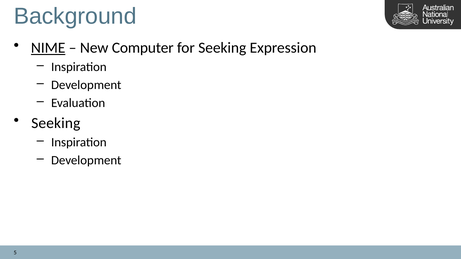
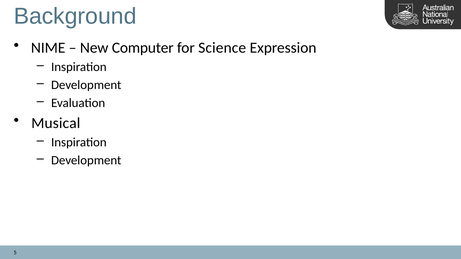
NIME underline: present -> none
for Seeking: Seeking -> Science
Seeking at (56, 123): Seeking -> Musical
